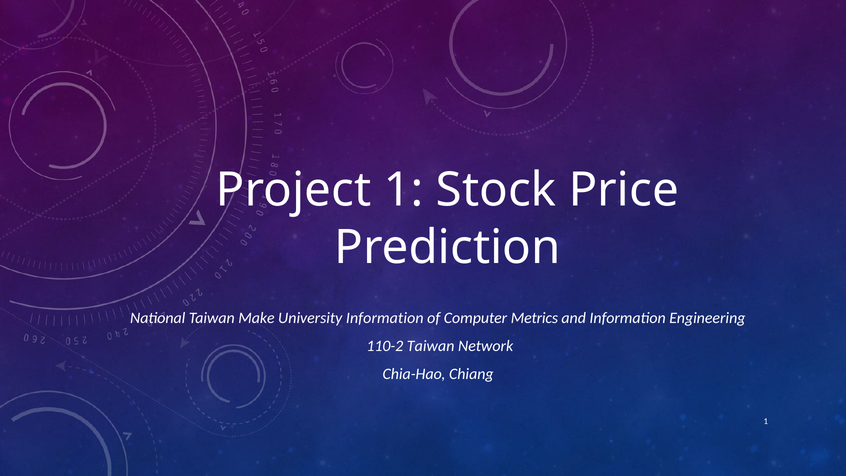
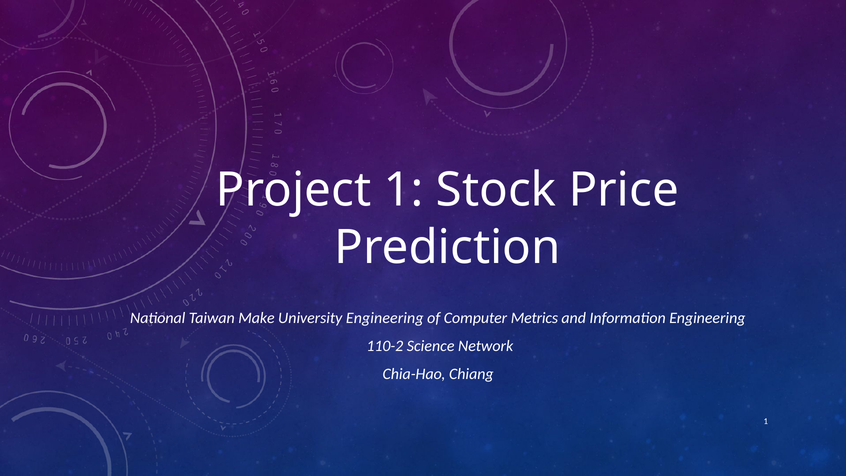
University Information: Information -> Engineering
110-2 Taiwan: Taiwan -> Science
